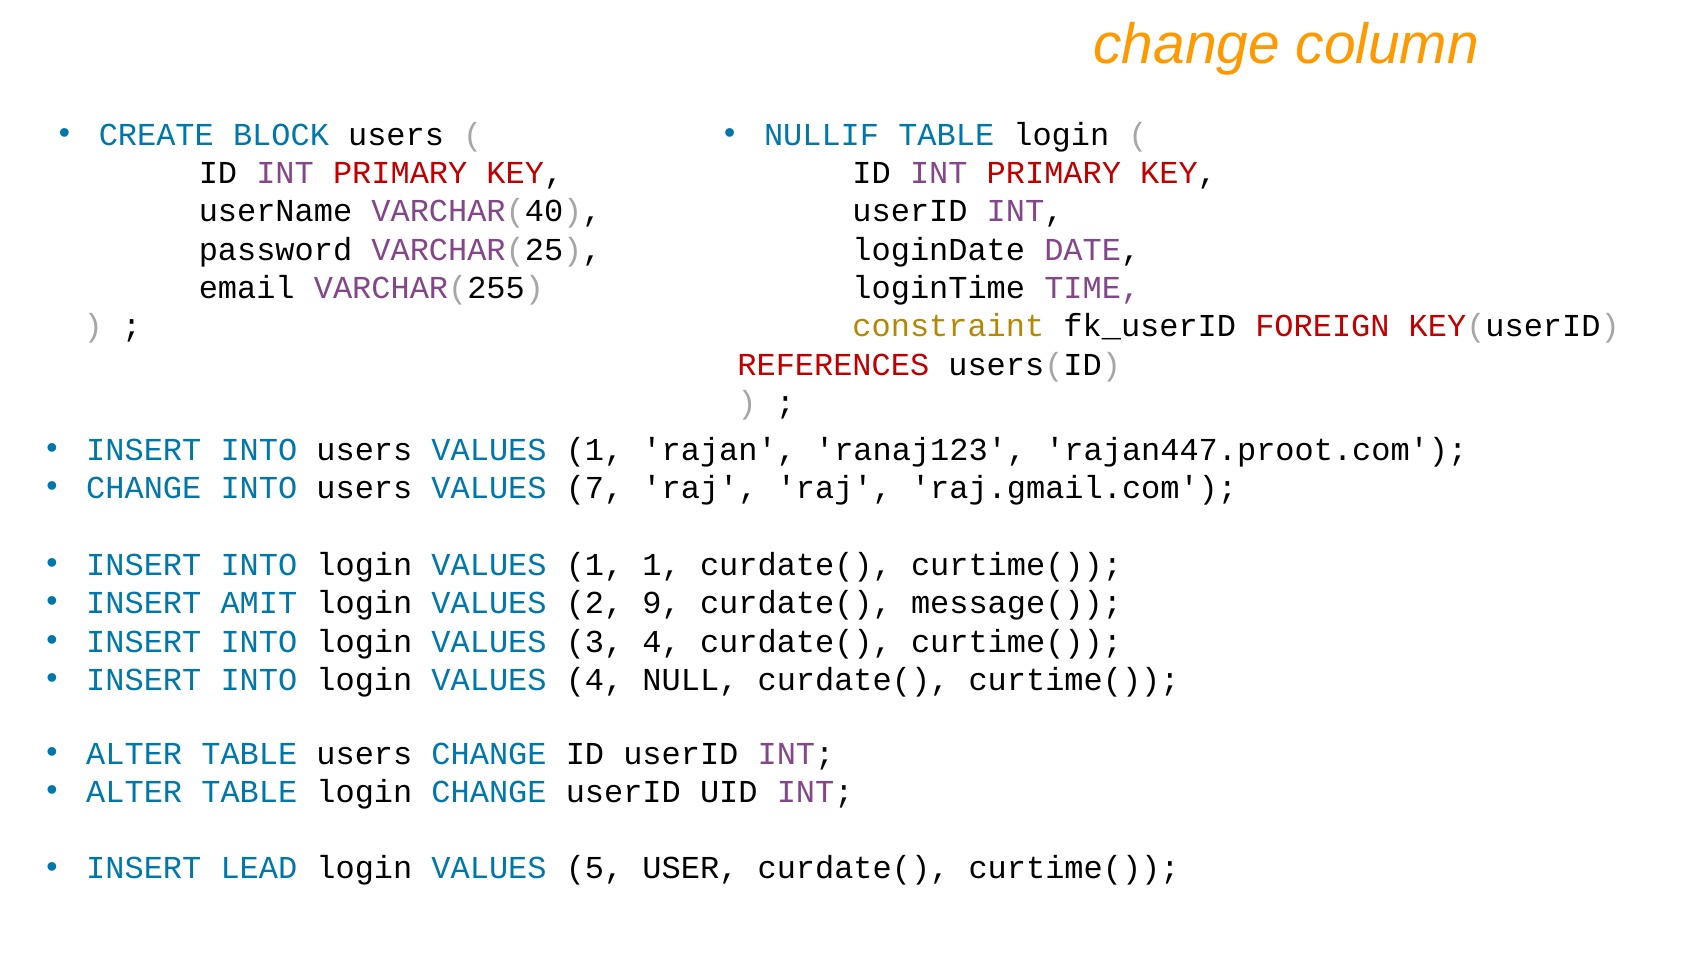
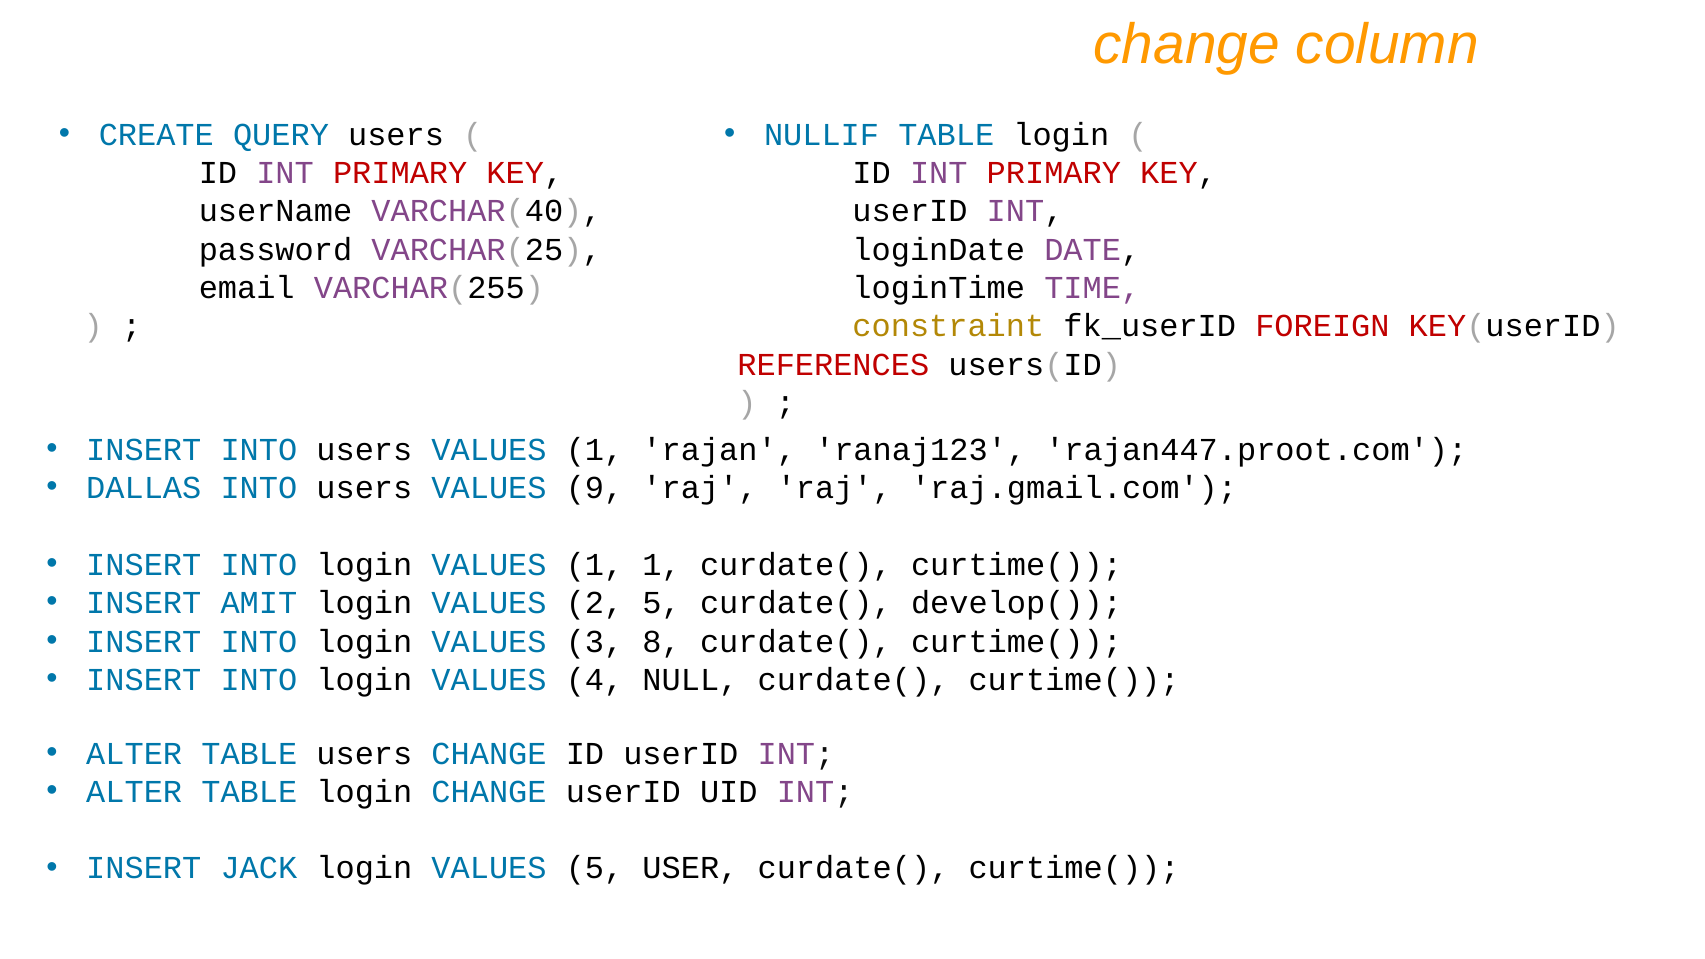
BLOCK: BLOCK -> QUERY
CHANGE at (144, 488): CHANGE -> DALLAS
7: 7 -> 9
2 9: 9 -> 5
message(: message( -> develop(
3 4: 4 -> 8
LEAD: LEAD -> JACK
